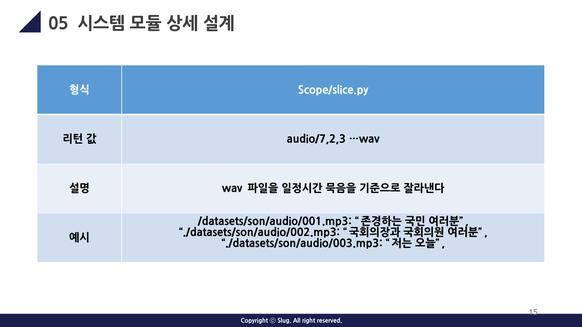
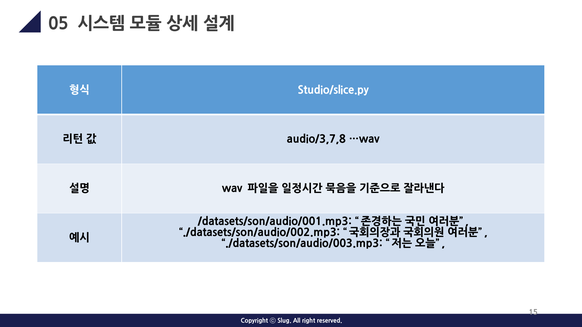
Scope/slice.py: Scope/slice.py -> Studio/slice.py
audio/7,2,3: audio/7,2,3 -> audio/3,7,8
